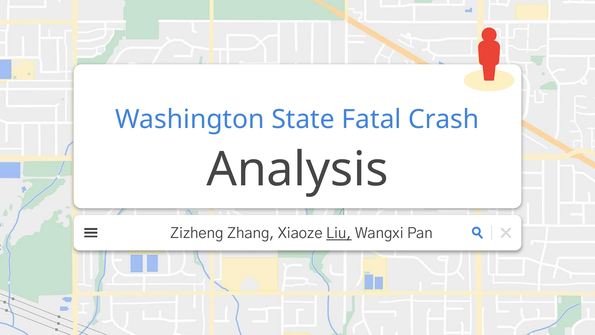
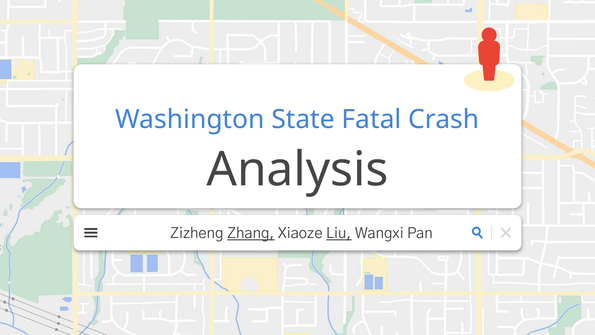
Zhang underline: none -> present
